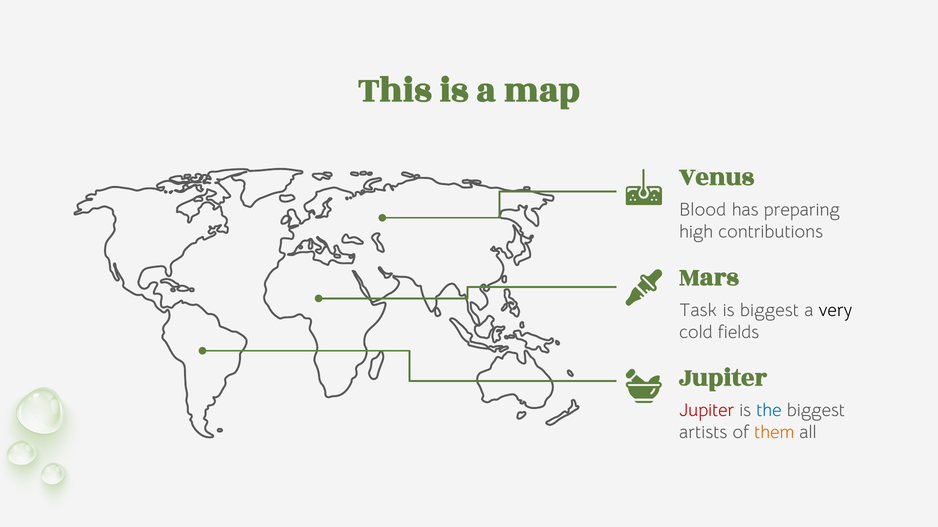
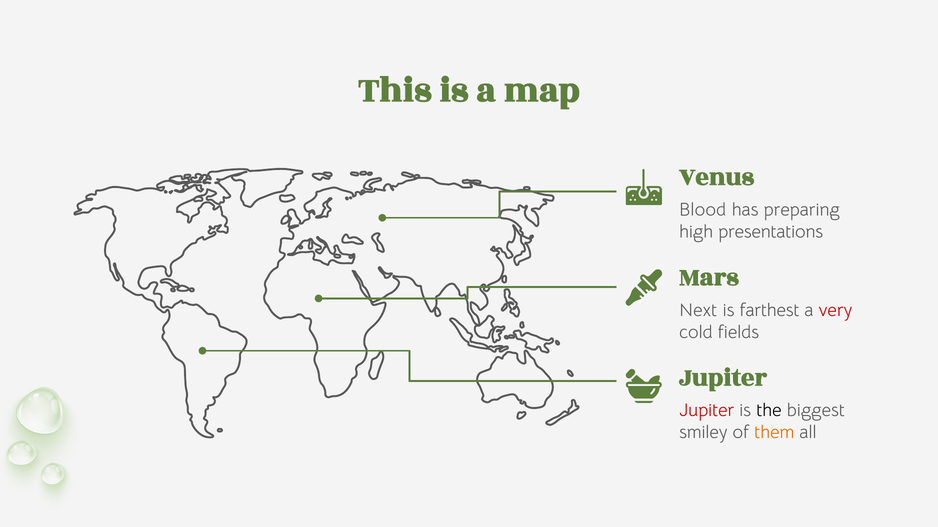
contributions: contributions -> presentations
Task: Task -> Next
is biggest: biggest -> farthest
very colour: black -> red
the colour: blue -> black
artists: artists -> smiley
